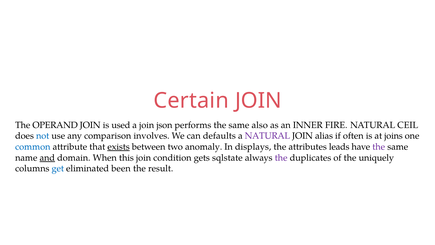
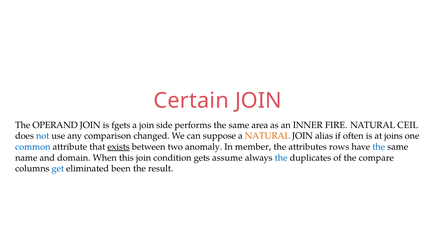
used: used -> fgets
json: json -> side
also: also -> area
involves: involves -> changed
defaults: defaults -> suppose
NATURAL at (267, 136) colour: purple -> orange
displays: displays -> member
leads: leads -> rows
the at (379, 147) colour: purple -> blue
and underline: present -> none
sqlstate: sqlstate -> assume
the at (281, 157) colour: purple -> blue
uniquely: uniquely -> compare
